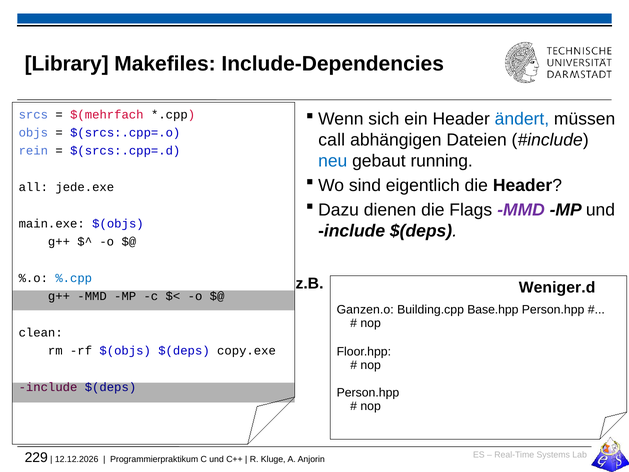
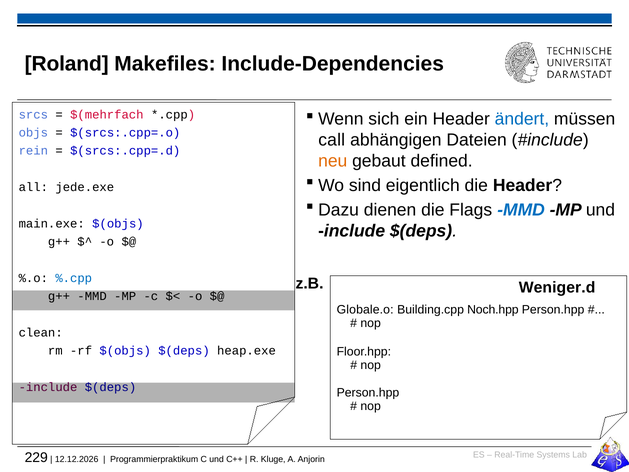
Library: Library -> Roland
neu colour: blue -> orange
running: running -> defined
MMD at (521, 210) colour: purple -> blue
Ganzen.o: Ganzen.o -> Globale.o
Base.hpp: Base.hpp -> Noch.hpp
copy.exe: copy.exe -> heap.exe
